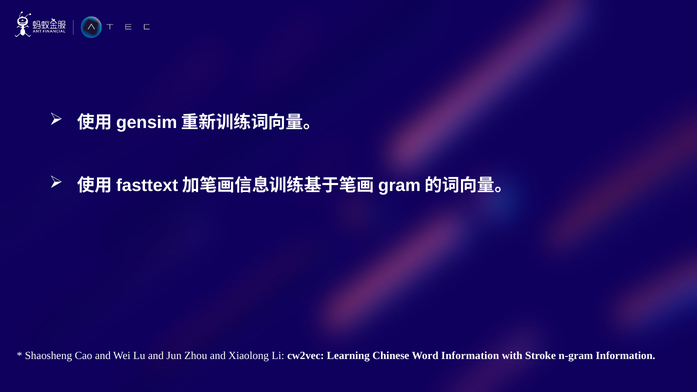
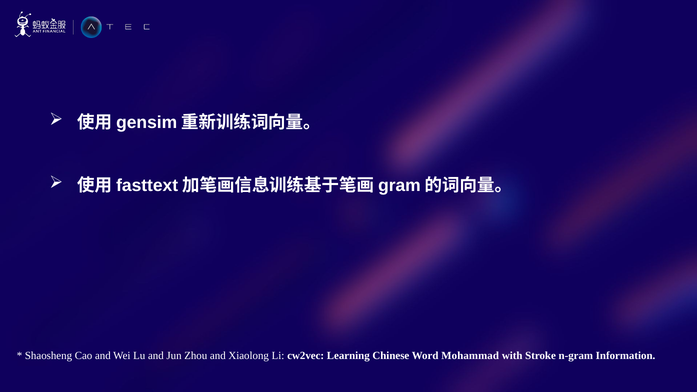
Word Information: Information -> Mohammad
